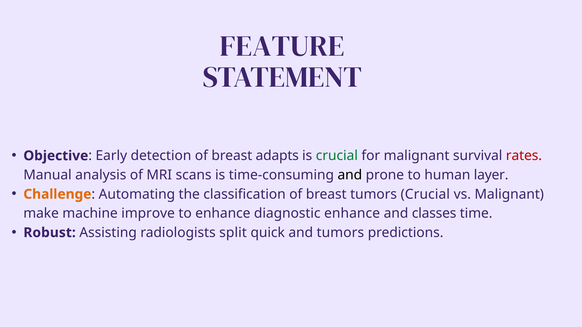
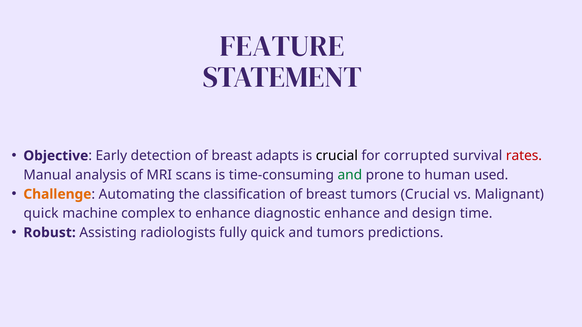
crucial at (337, 156) colour: green -> black
for malignant: malignant -> corrupted
and at (350, 175) colour: black -> green
layer: layer -> used
make at (41, 214): make -> quick
improve: improve -> complex
classes: classes -> design
split: split -> fully
